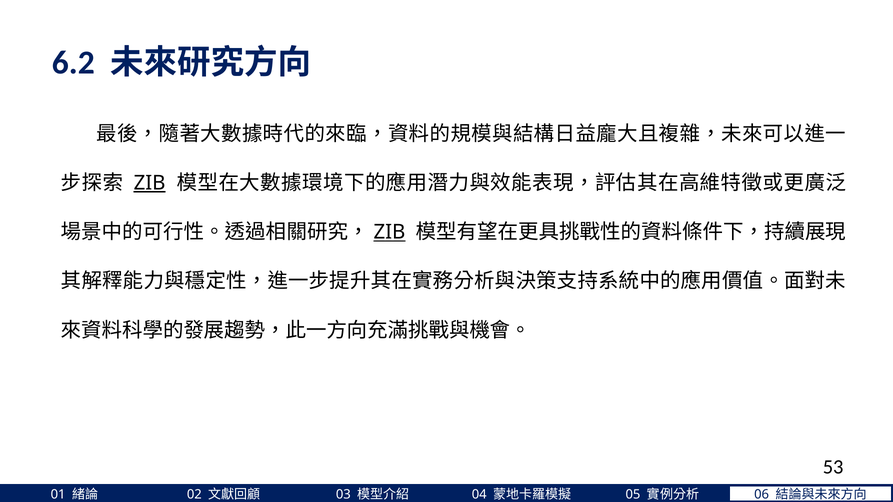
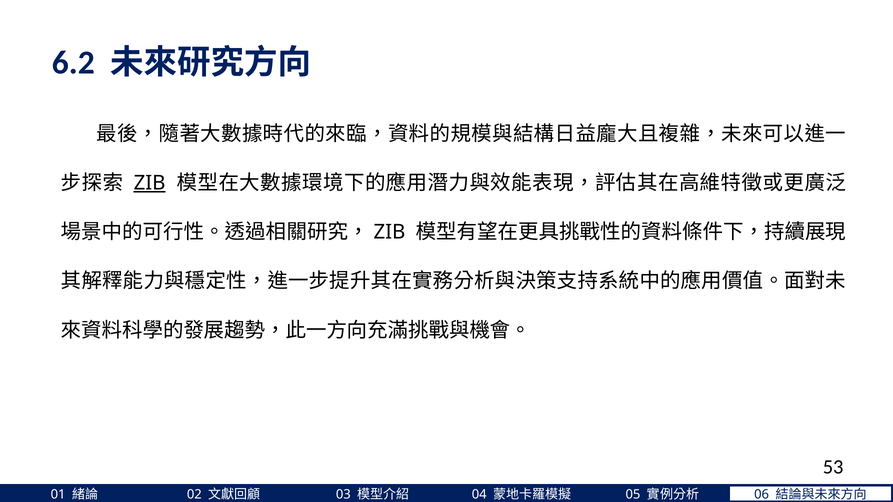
ZIB at (389, 232) underline: present -> none
